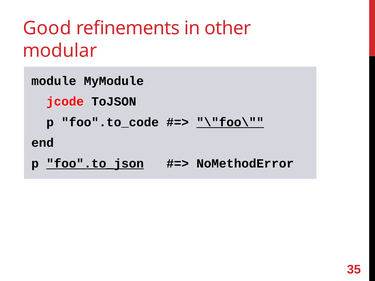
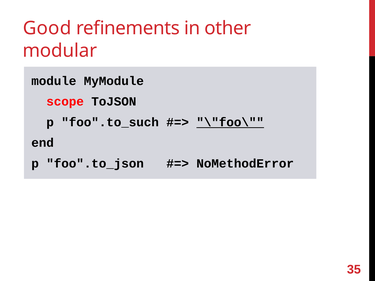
jcode: jcode -> scope
foo".to_code: foo".to_code -> foo".to_such
foo".to_json underline: present -> none
